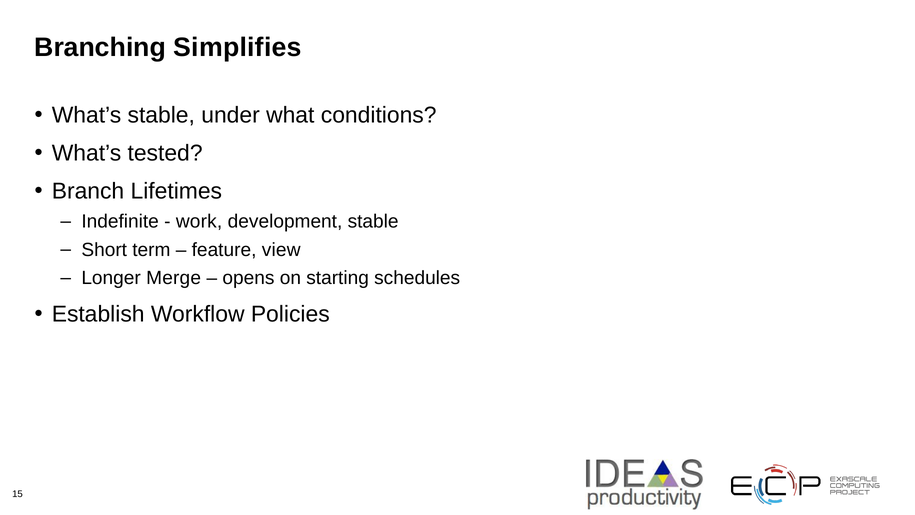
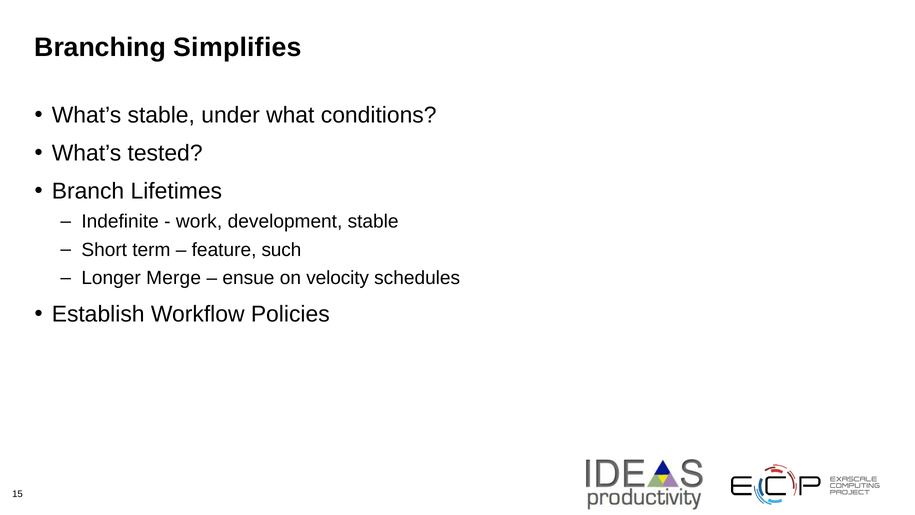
view: view -> such
opens: opens -> ensue
starting: starting -> velocity
